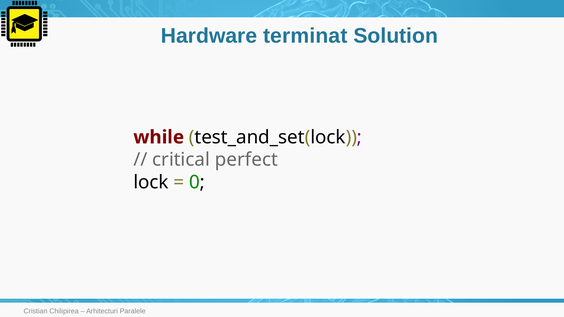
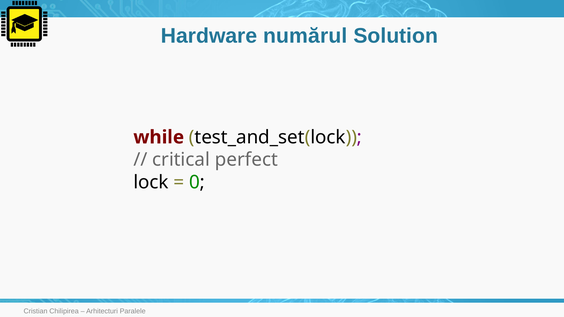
terminat: terminat -> numărul
